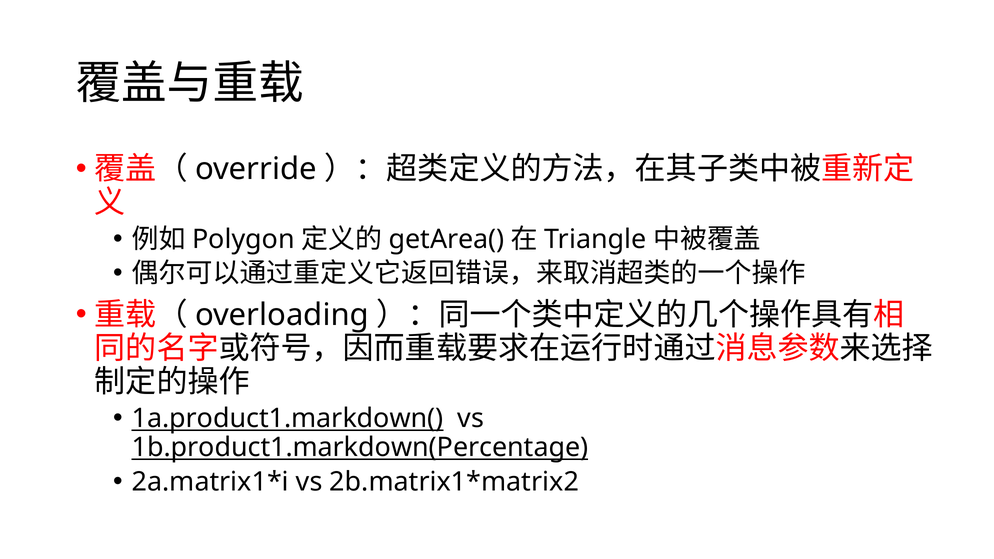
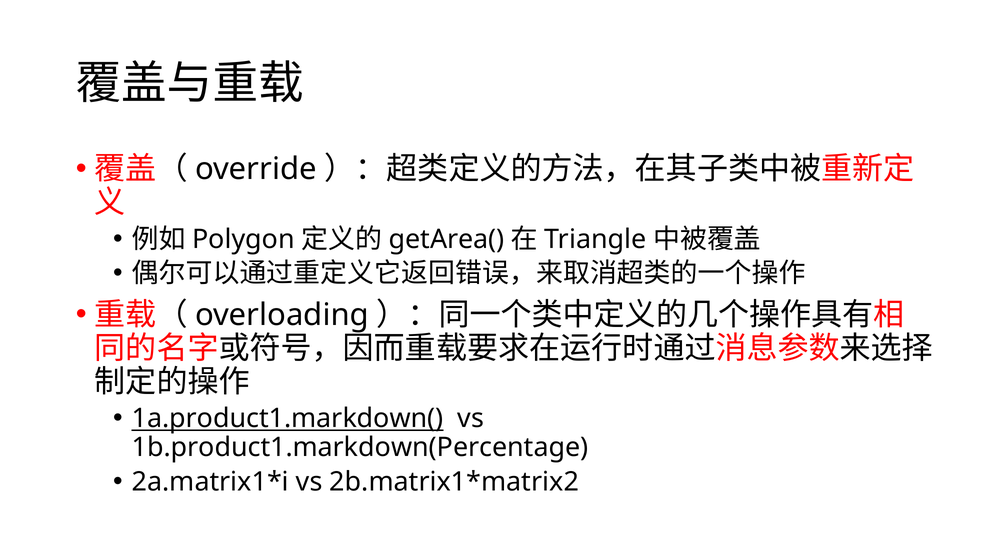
1b.product1.markdown(Percentage underline: present -> none
